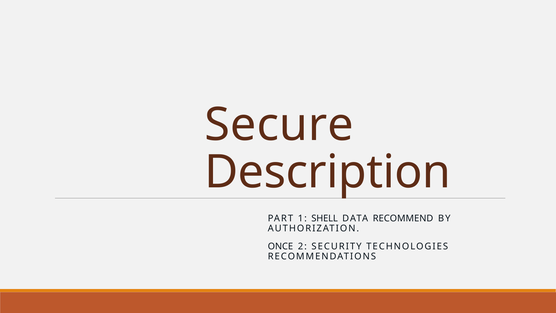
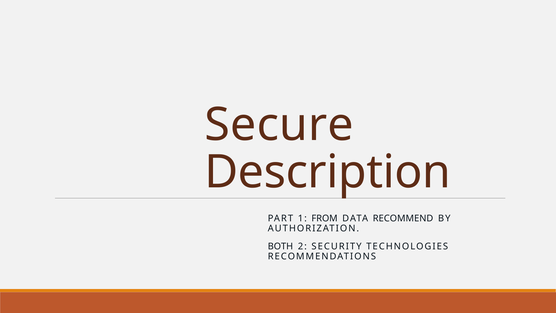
SHELL: SHELL -> FROM
ONCE: ONCE -> BOTH
